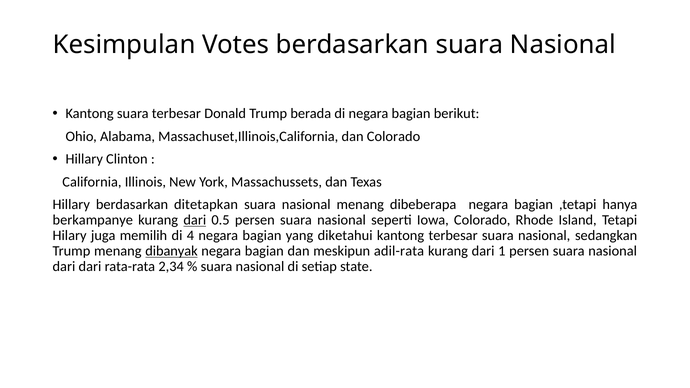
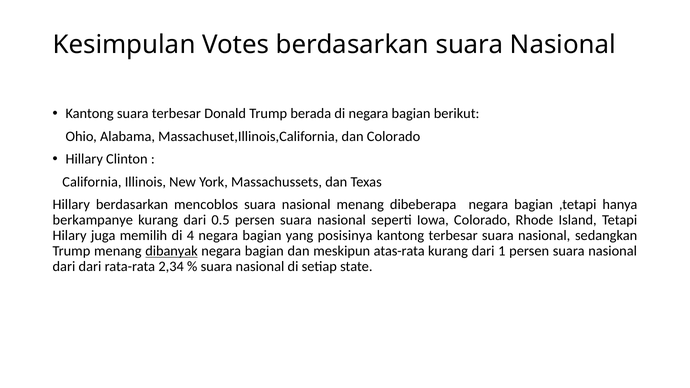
ditetapkan: ditetapkan -> mencoblos
dari at (195, 220) underline: present -> none
diketahui: diketahui -> posisinya
adil-rata: adil-rata -> atas-rata
